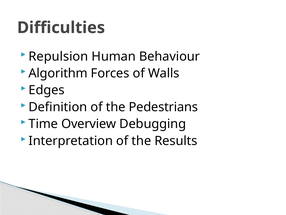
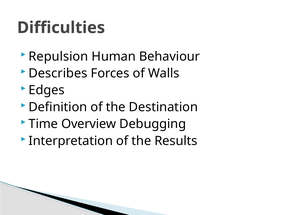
Algorithm: Algorithm -> Describes
Pedestrians: Pedestrians -> Destination
